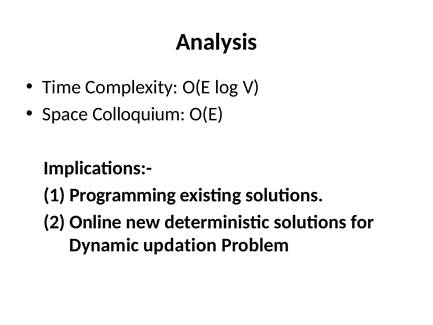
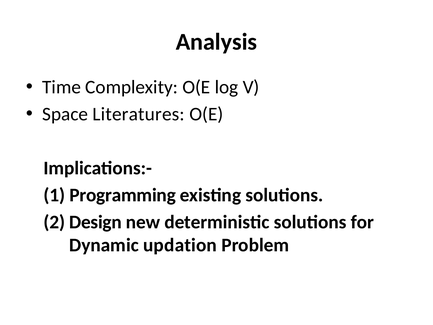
Colloquium: Colloquium -> Literatures
Online: Online -> Design
